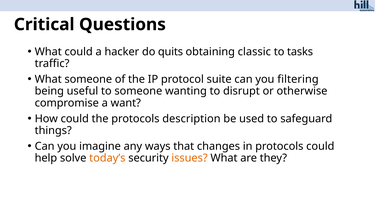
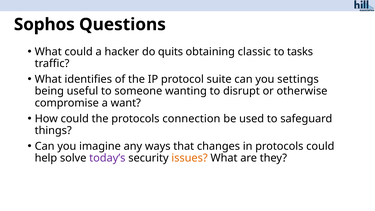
Critical: Critical -> Sophos
What someone: someone -> identifies
filtering: filtering -> settings
description: description -> connection
today’s colour: orange -> purple
